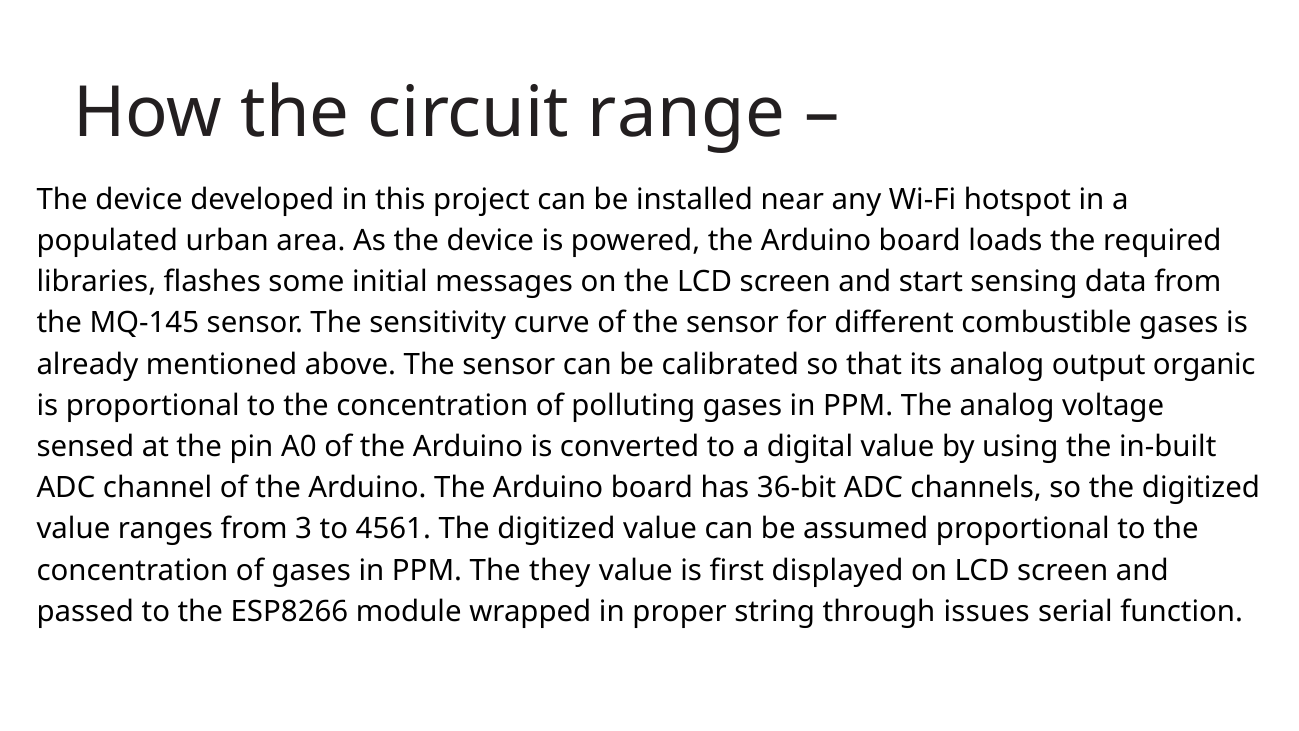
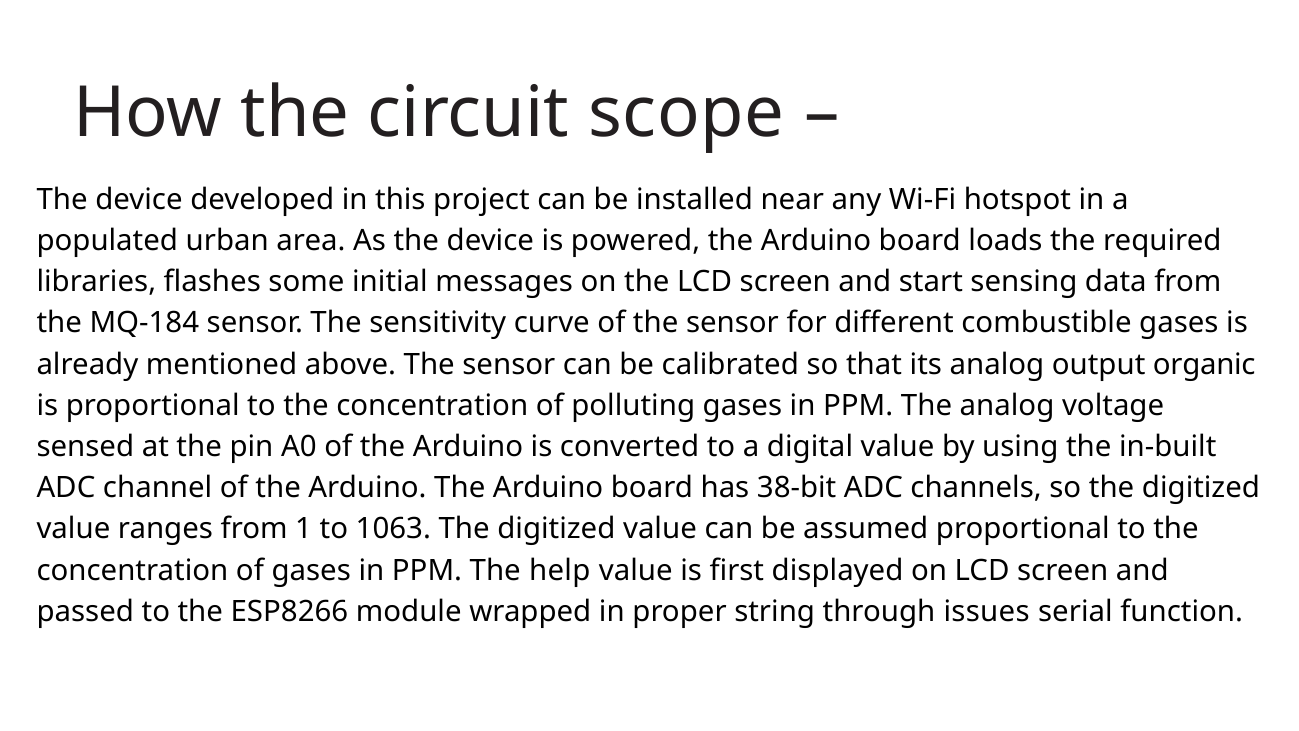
range: range -> scope
MQ-145: MQ-145 -> MQ-184
36-bit: 36-bit -> 38-bit
3: 3 -> 1
4561: 4561 -> 1063
they: they -> help
